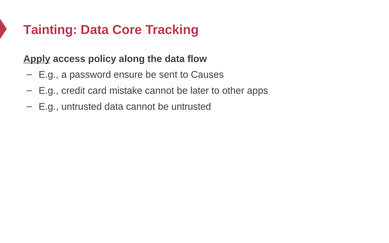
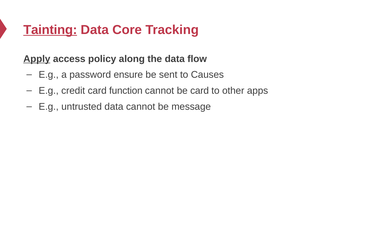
Tainting underline: none -> present
mistake: mistake -> function
be later: later -> card
be untrusted: untrusted -> message
